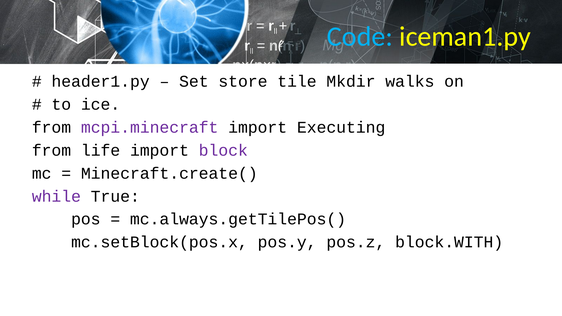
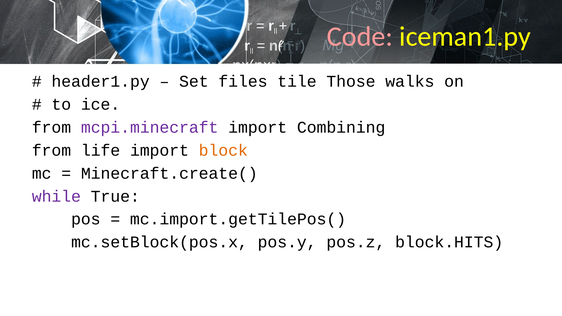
Code colour: light blue -> pink
store: store -> files
Mkdir: Mkdir -> Those
Executing: Executing -> Combining
block colour: purple -> orange
mc.always.getTilePos(: mc.always.getTilePos( -> mc.import.getTilePos(
block.WITH: block.WITH -> block.HITS
